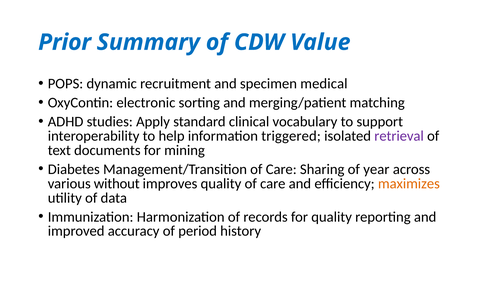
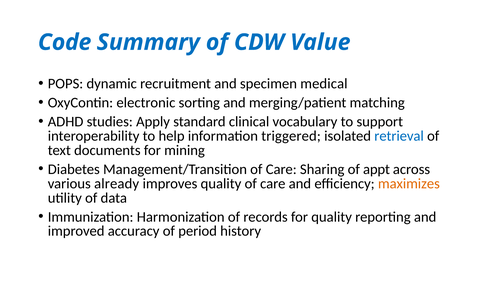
Prior: Prior -> Code
retrieval colour: purple -> blue
year: year -> appt
without: without -> already
